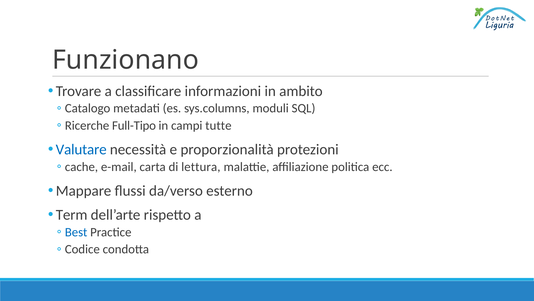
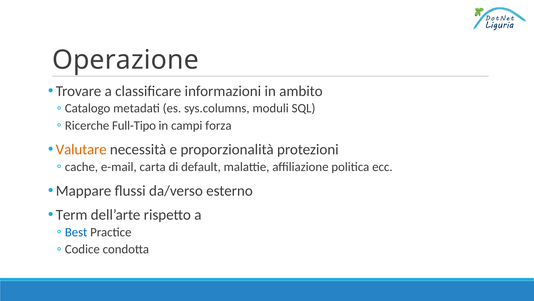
Funzionano: Funzionano -> Operazione
tutte: tutte -> forza
Valutare colour: blue -> orange
lettura: lettura -> default
